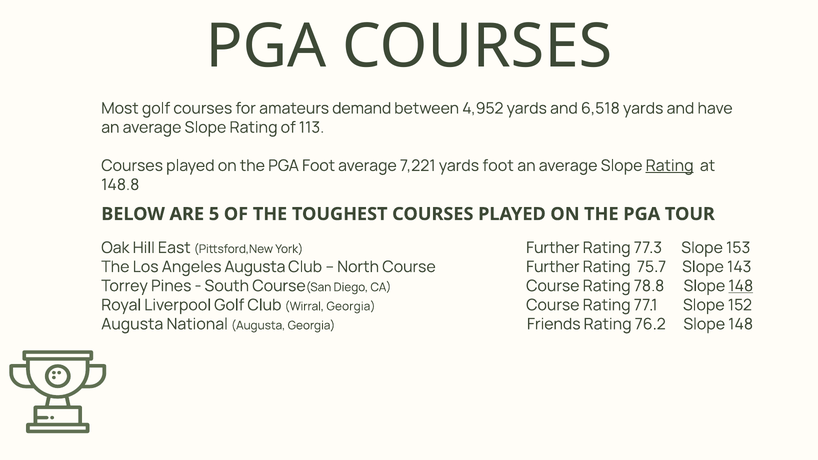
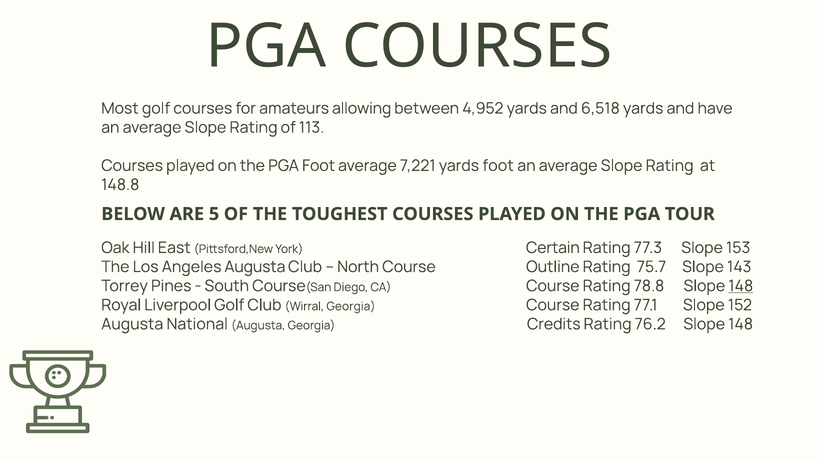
demand: demand -> allowing
Rating at (670, 166) underline: present -> none
York Further: Further -> Certain
Course Further: Further -> Outline
Friends: Friends -> Credits
